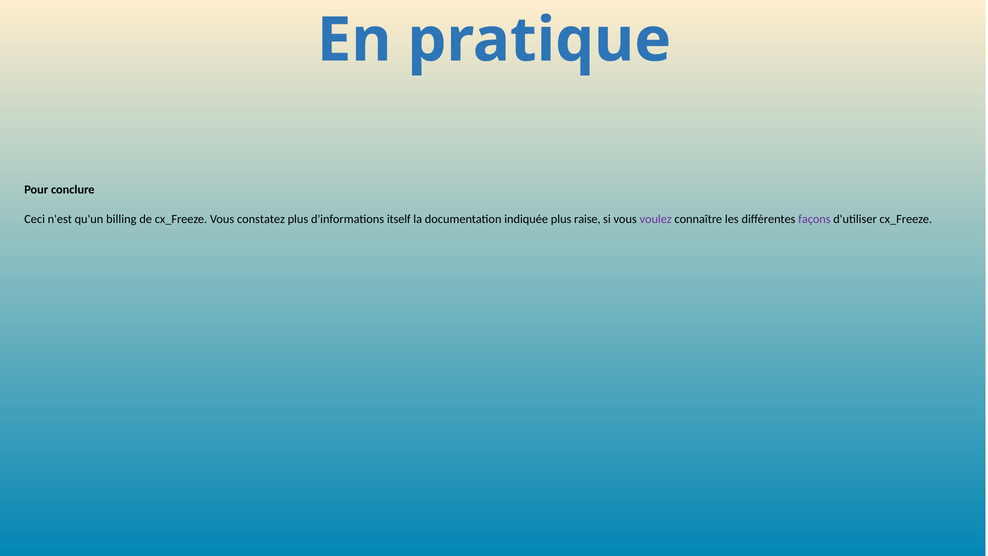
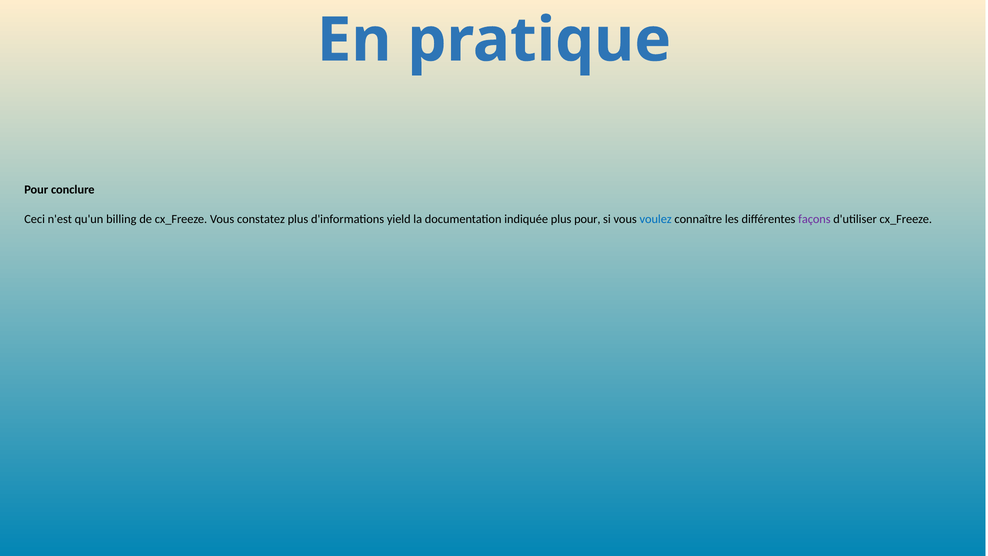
itself: itself -> yield
plus raise: raise -> pour
voulez colour: purple -> blue
